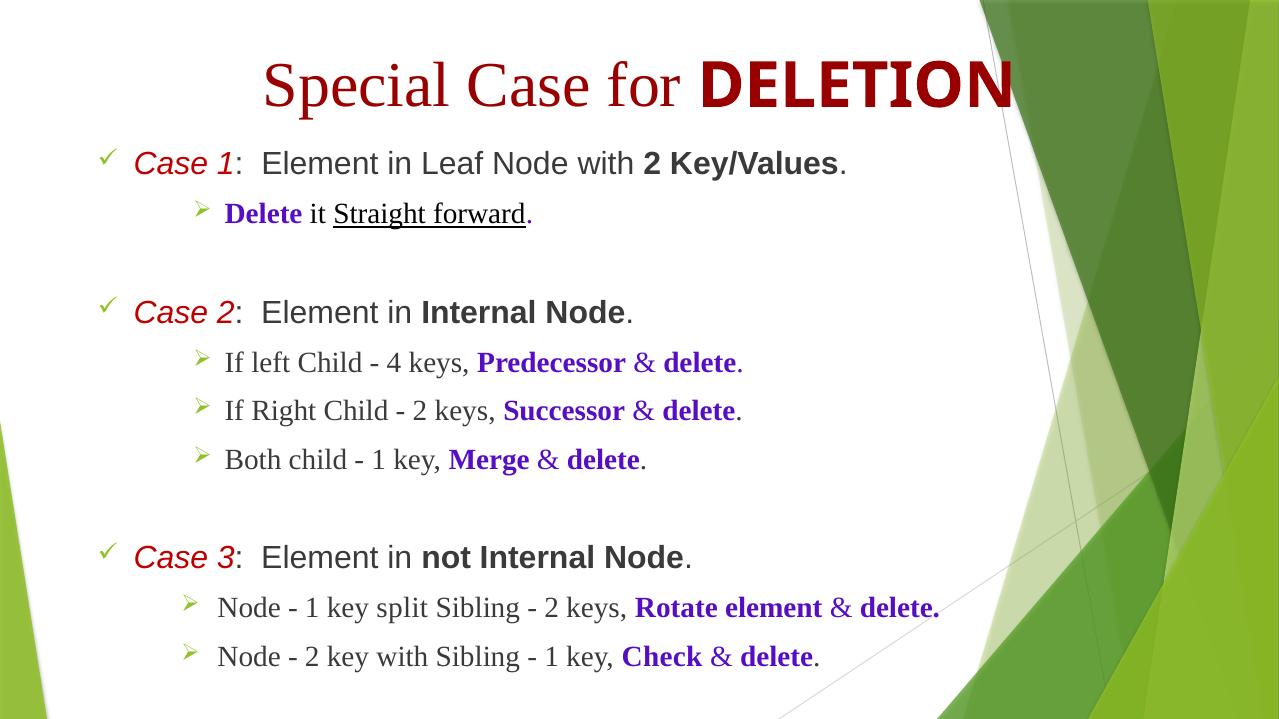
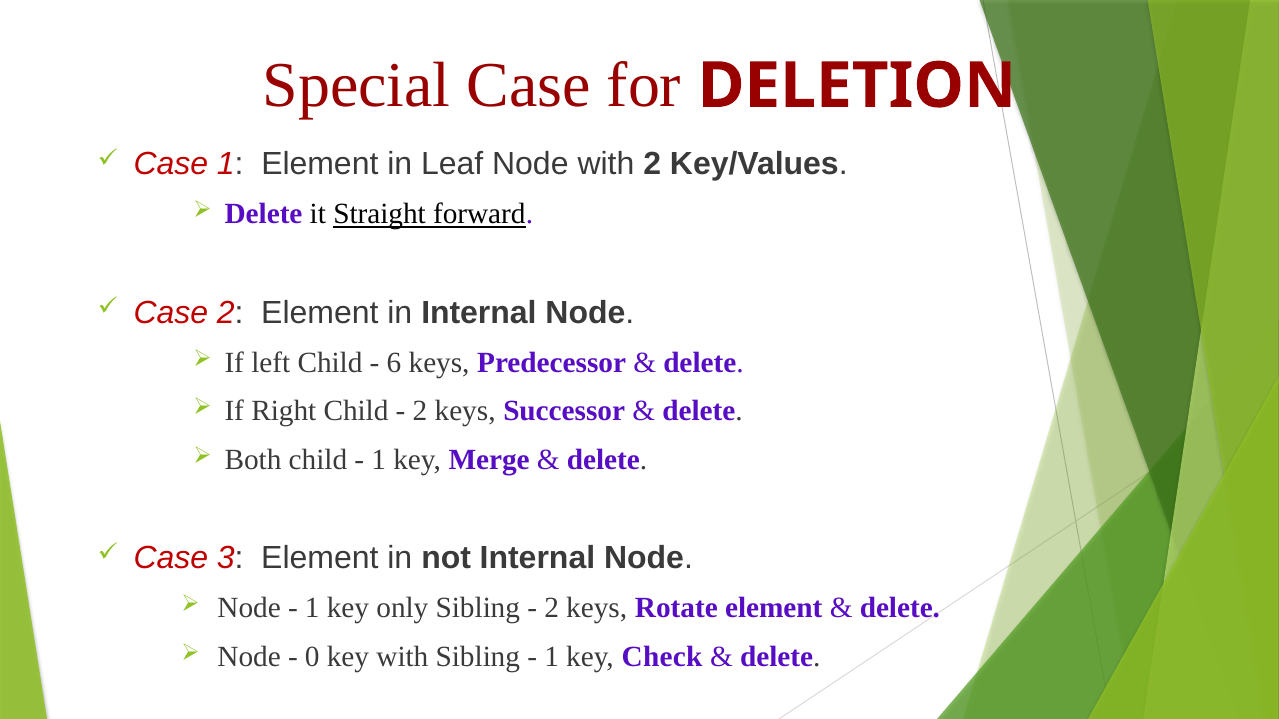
4: 4 -> 6
split: split -> only
2 at (312, 657): 2 -> 0
